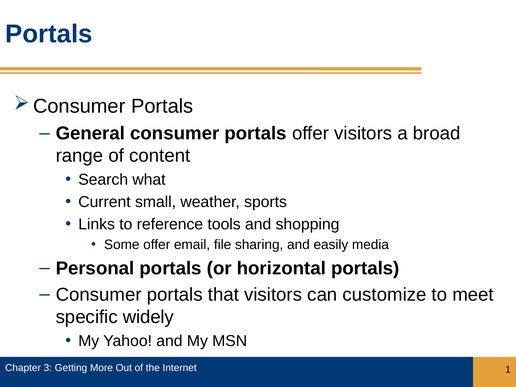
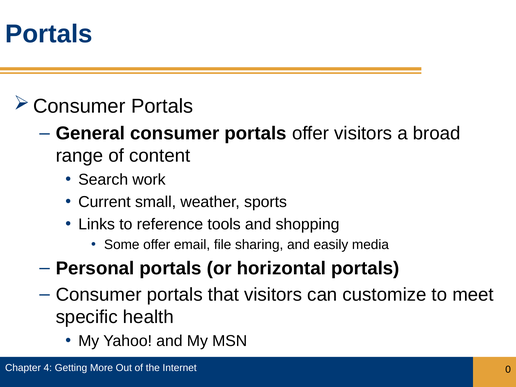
what: what -> work
widely: widely -> health
3: 3 -> 4
1: 1 -> 0
